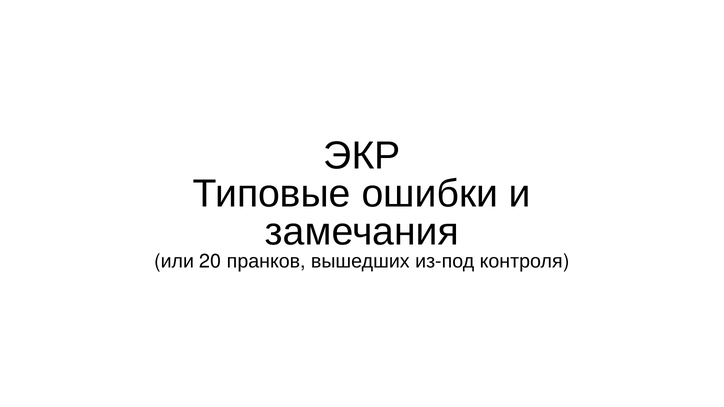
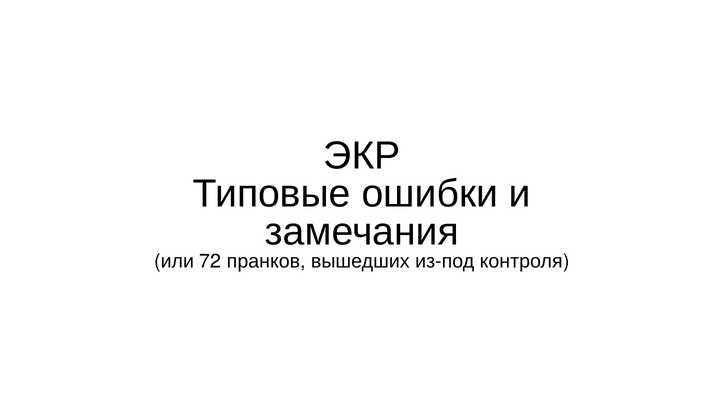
20: 20 -> 72
